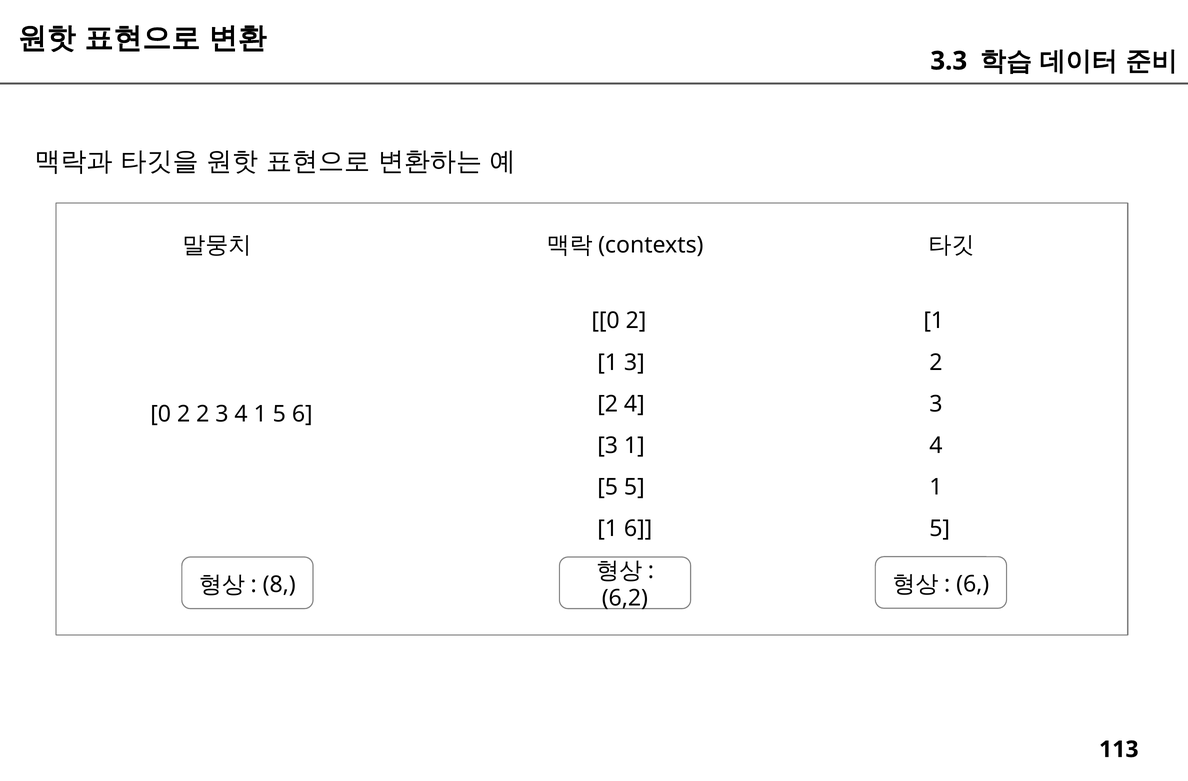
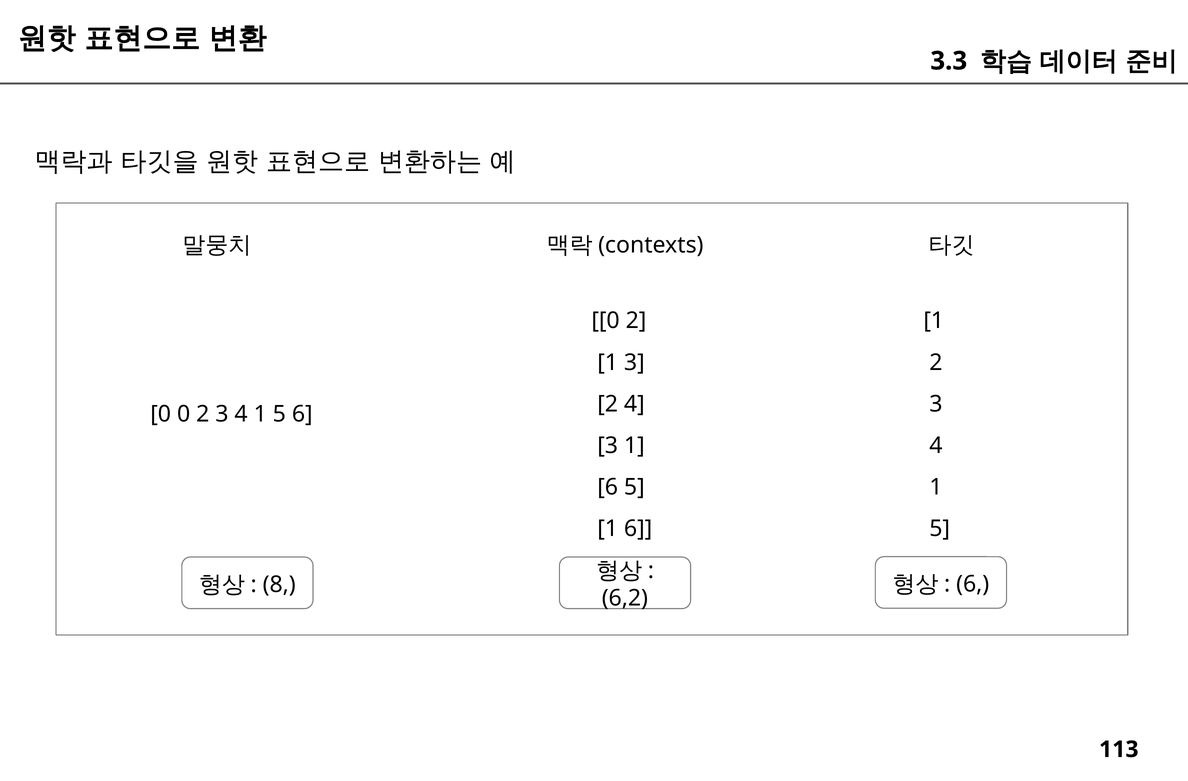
2 at (184, 414): 2 -> 0
5 at (608, 487): 5 -> 6
